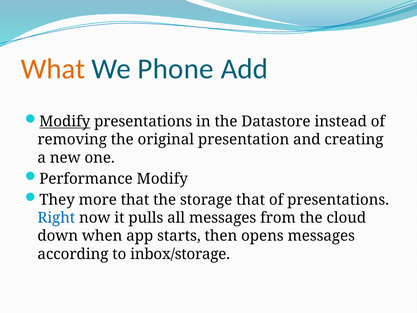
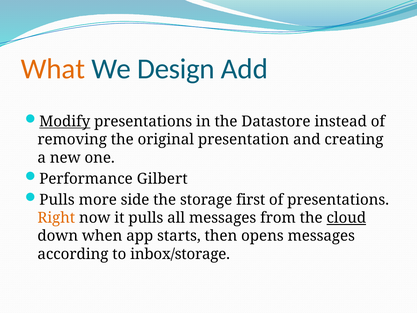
Phone: Phone -> Design
Performance Modify: Modify -> Gilbert
They at (57, 200): They -> Pulls
more that: that -> side
storage that: that -> first
Right colour: blue -> orange
cloud underline: none -> present
